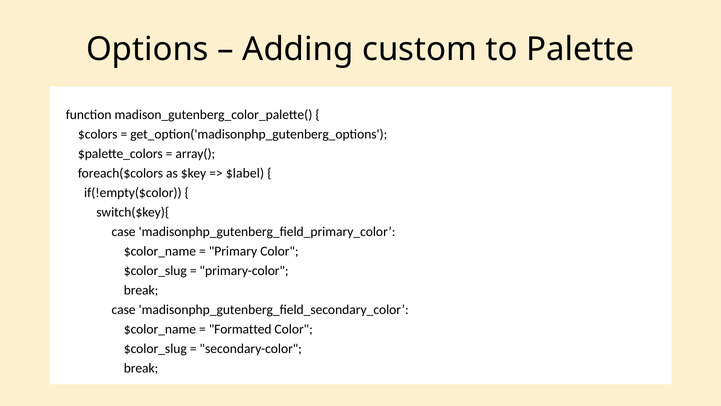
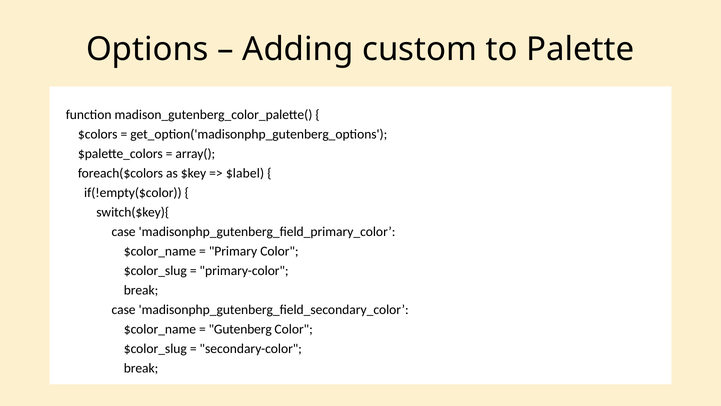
Formatted: Formatted -> Gutenberg
